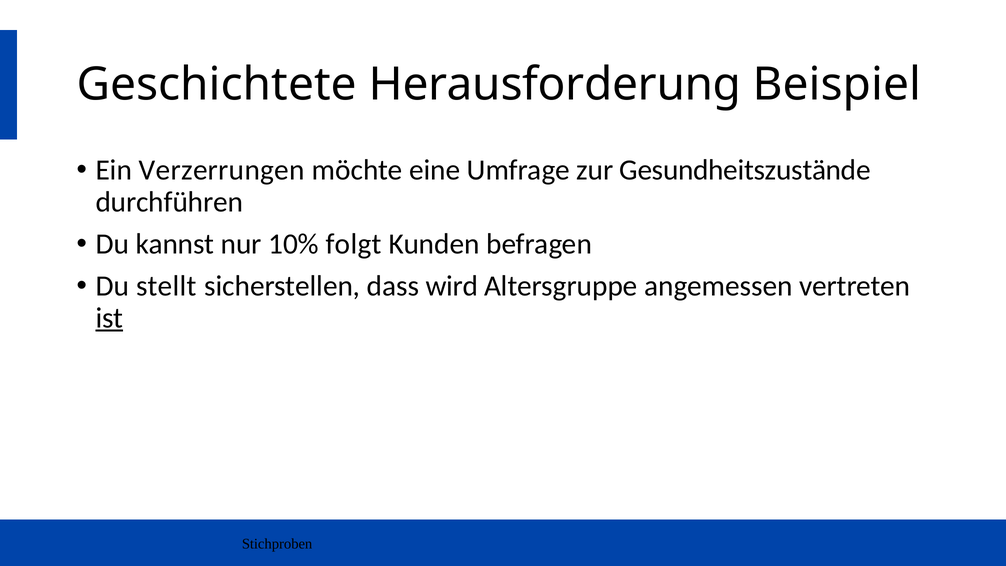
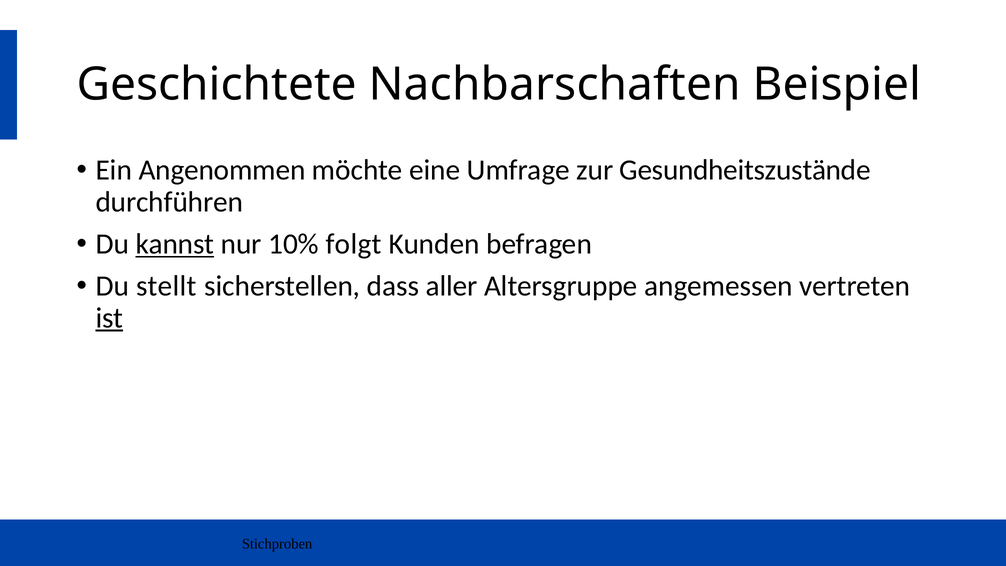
Herausforderung: Herausforderung -> Nachbarschaften
Verzerrungen: Verzerrungen -> Angenommen
kannst underline: none -> present
wird: wird -> aller
